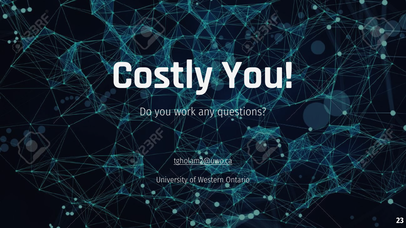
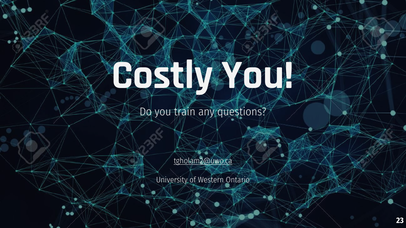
work: work -> train
